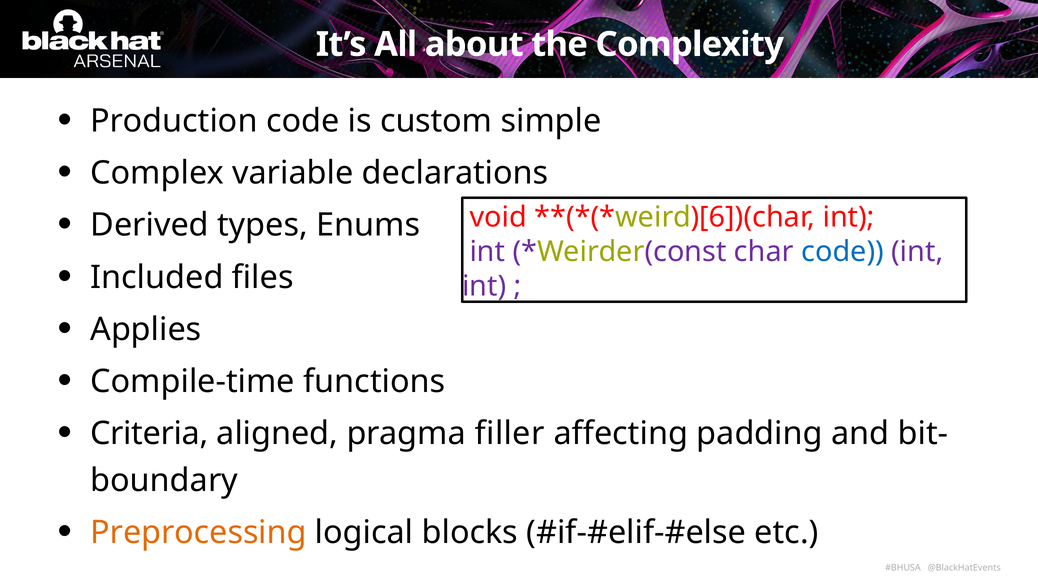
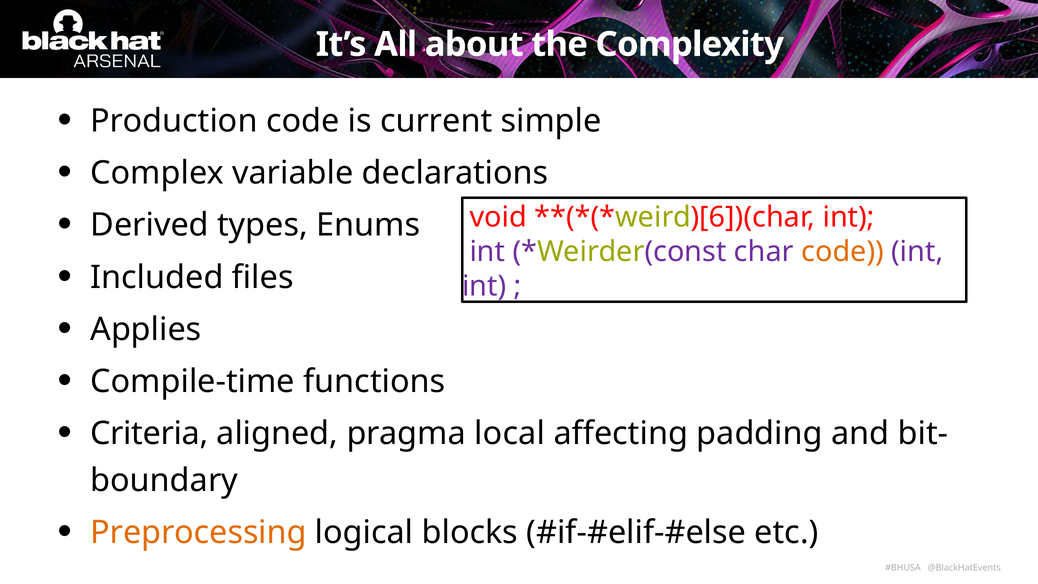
custom: custom -> current
code at (843, 252) colour: blue -> orange
filler: filler -> local
